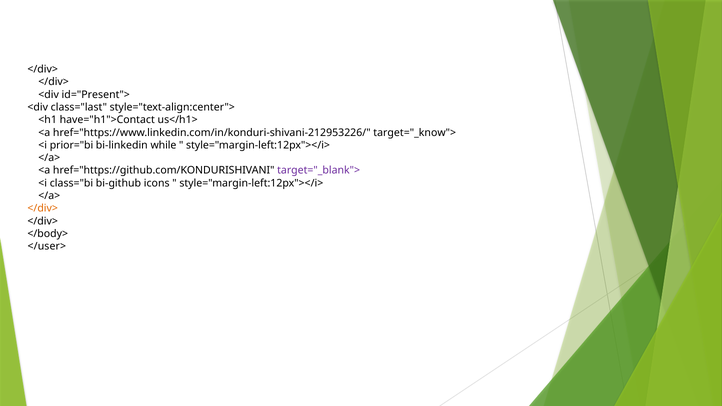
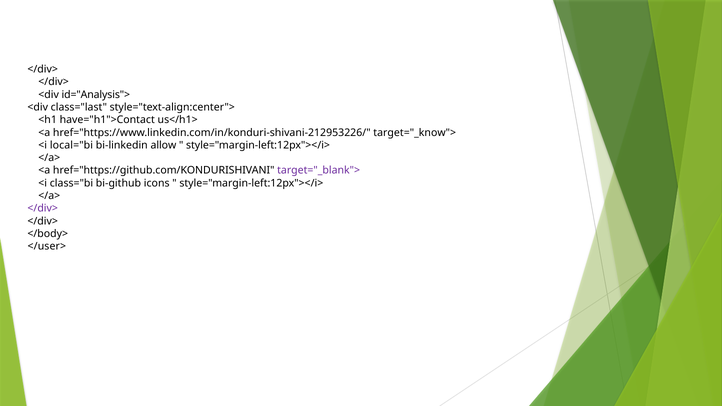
id="Present">: id="Present"> -> id="Analysis">
prior="bi: prior="bi -> local="bi
while: while -> allow
</div> at (43, 208) colour: orange -> purple
